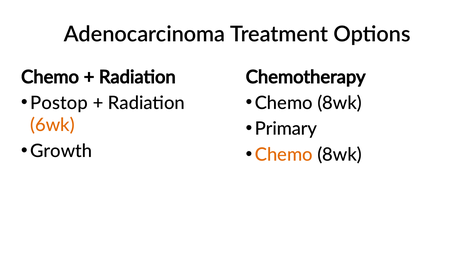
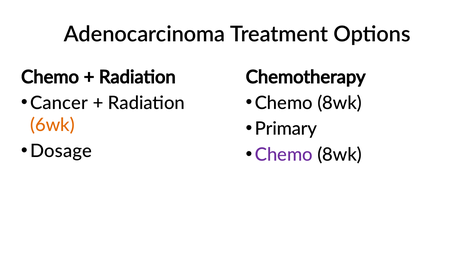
Postop: Postop -> Cancer
Growth: Growth -> Dosage
Chemo at (284, 154) colour: orange -> purple
